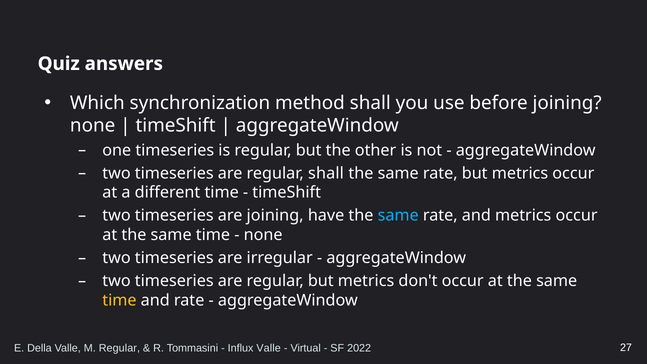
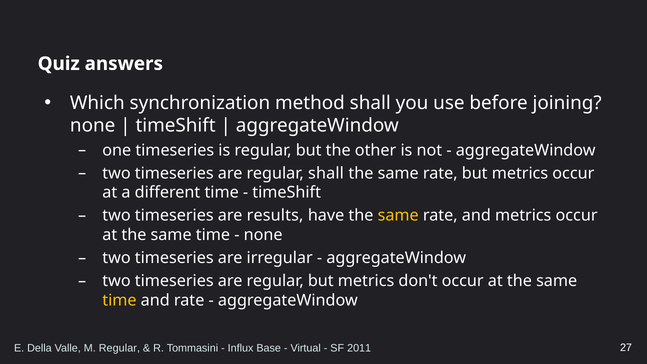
are joining: joining -> results
same at (398, 216) colour: light blue -> yellow
Influx Valle: Valle -> Base
2022: 2022 -> 2011
